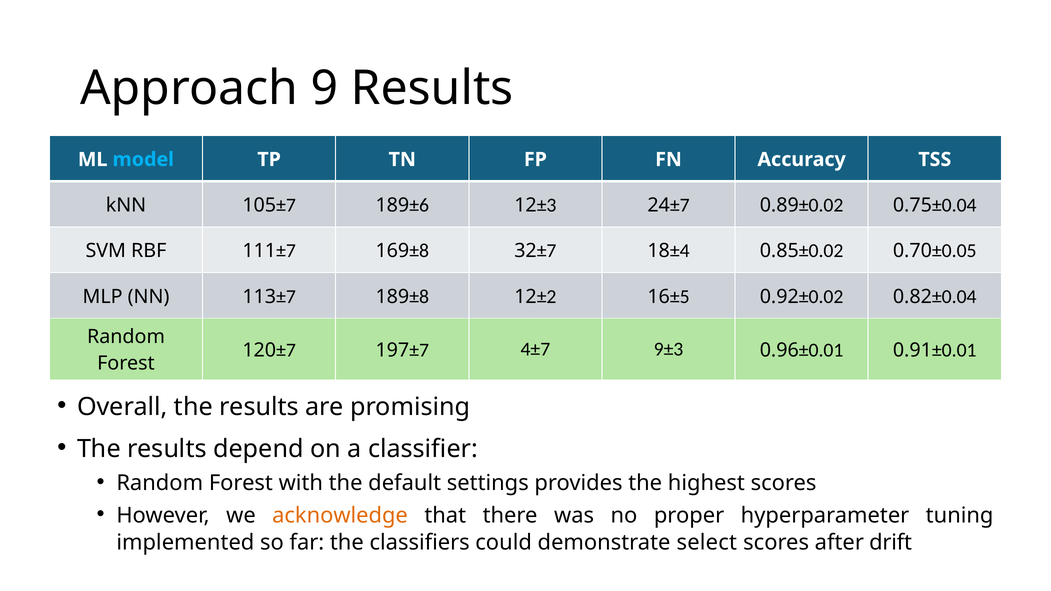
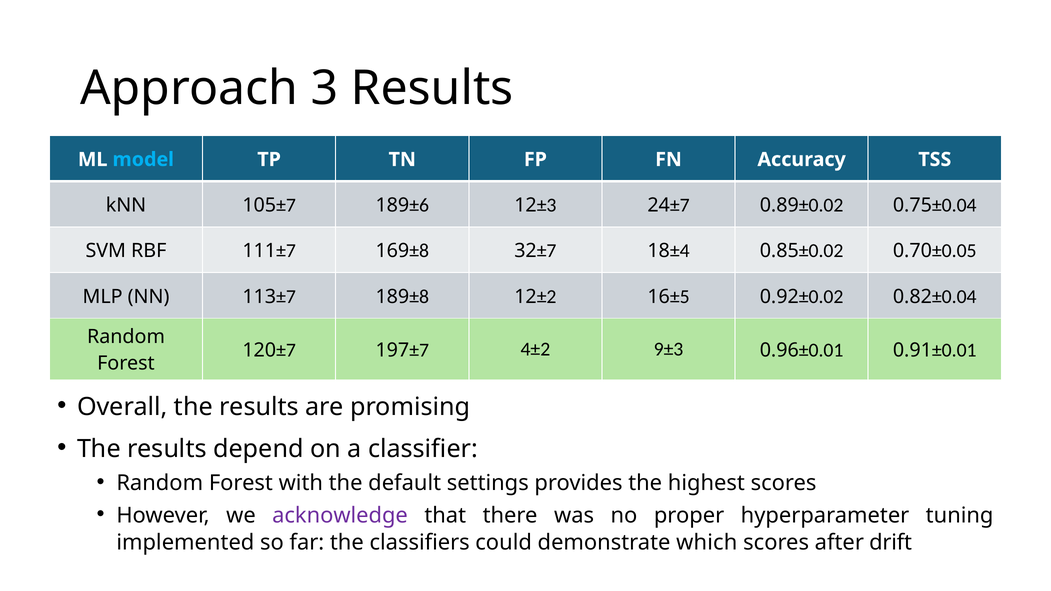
9: 9 -> 3
4±7: 4±7 -> 4±2
acknowledge colour: orange -> purple
select: select -> which
